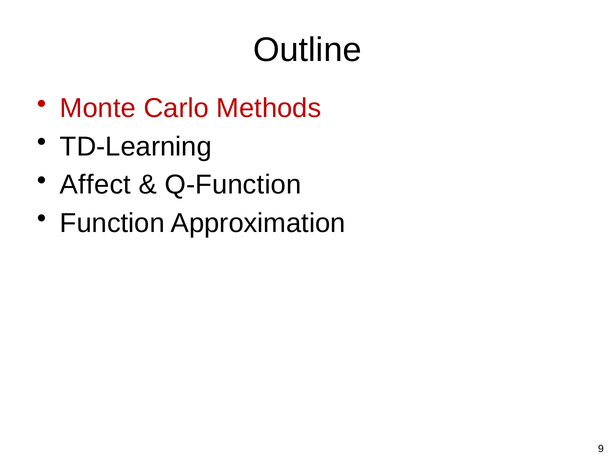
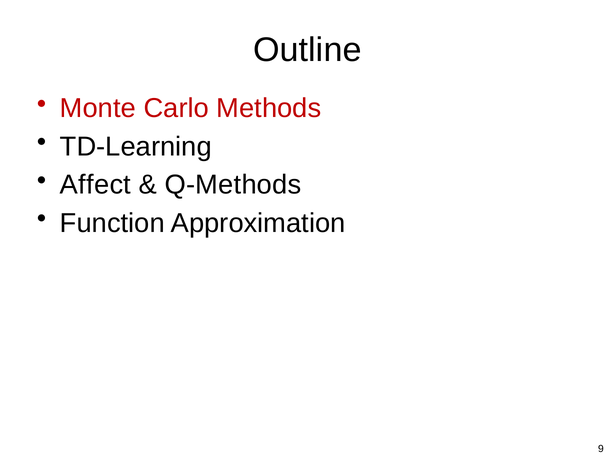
Q-Function: Q-Function -> Q-Methods
